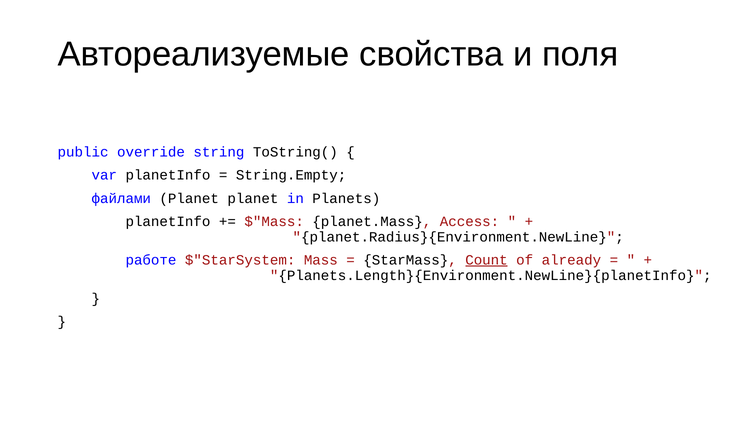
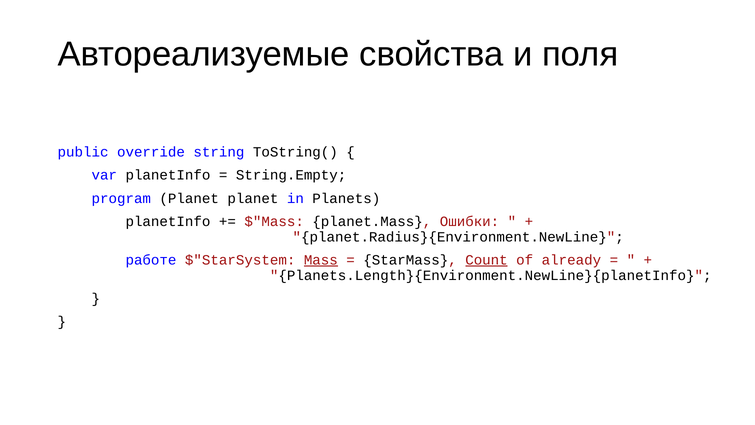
файлами: файлами -> program
Access: Access -> Ошибки
Mass underline: none -> present
